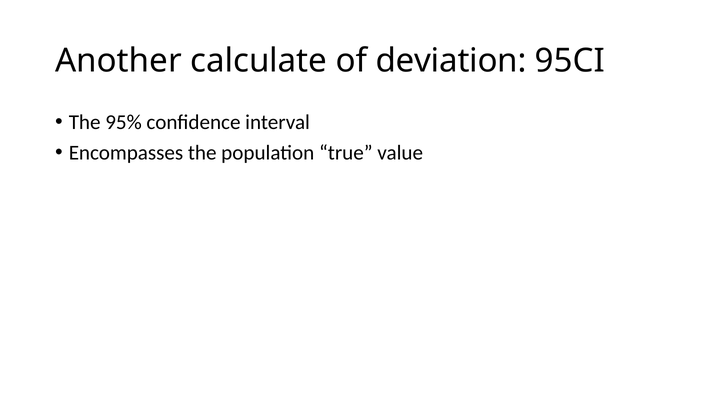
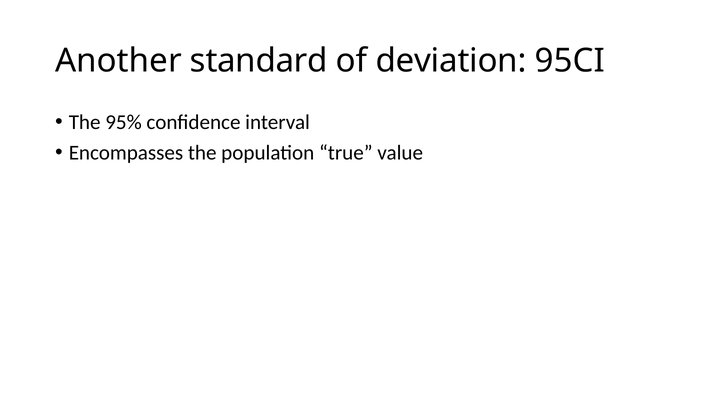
calculate: calculate -> standard
